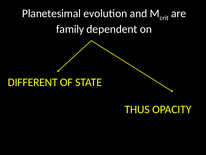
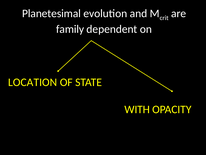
DIFFERENT: DIFFERENT -> LOCATION
THUS: THUS -> WITH
